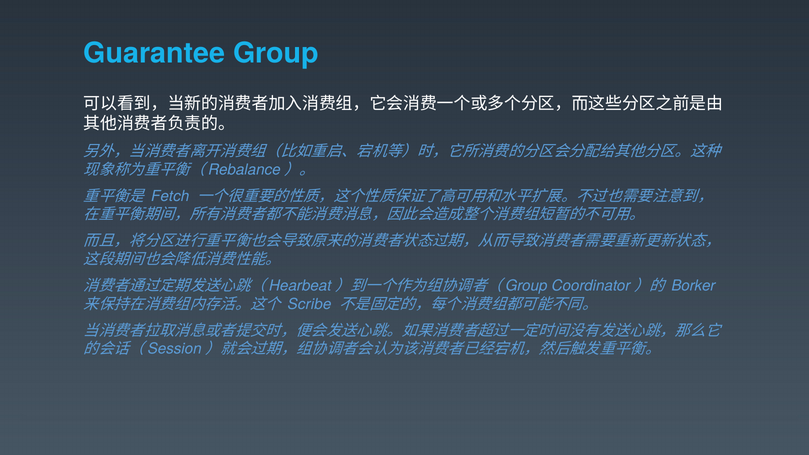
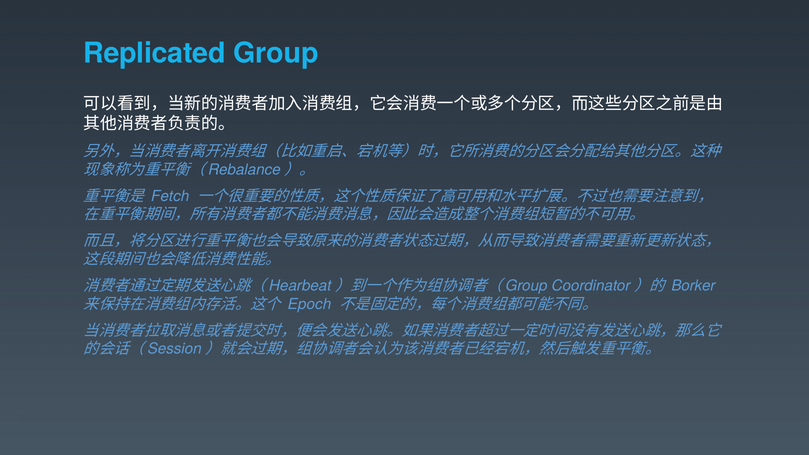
Guarantee: Guarantee -> Replicated
Scribe: Scribe -> Epoch
